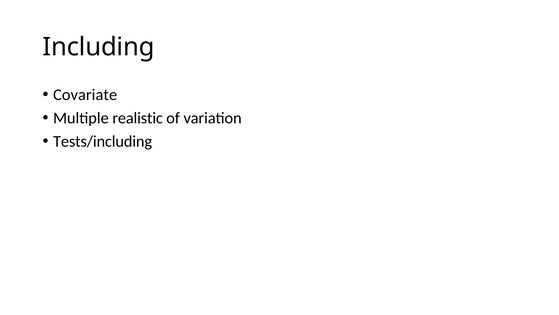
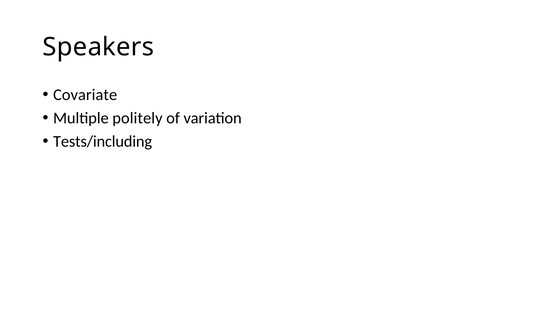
Including: Including -> Speakers
realistic: realistic -> politely
